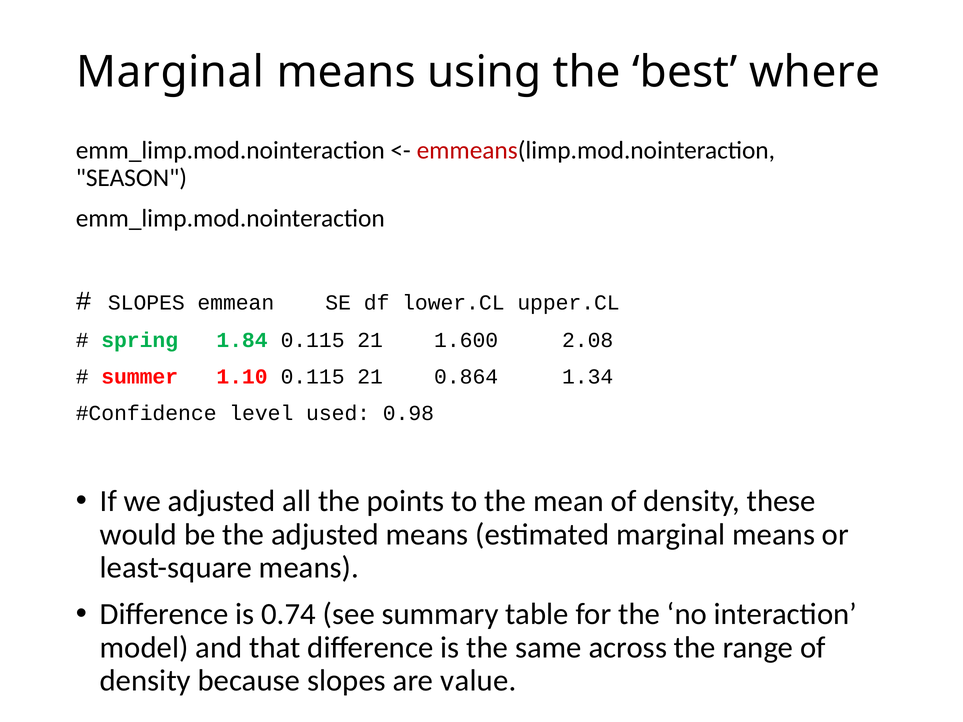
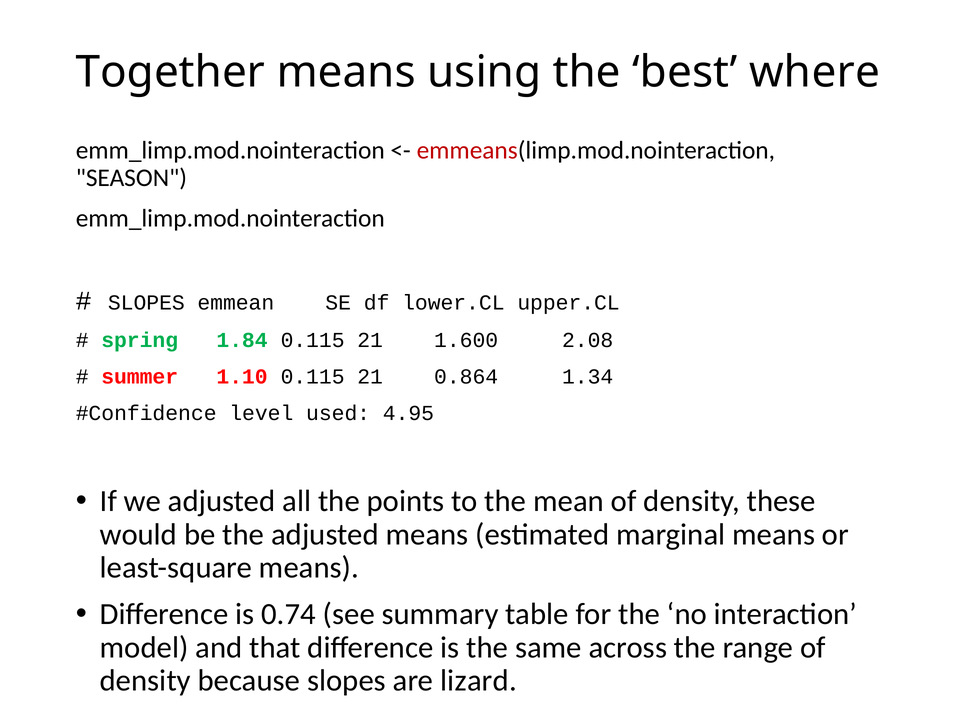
Marginal at (170, 72): Marginal -> Together
0.98: 0.98 -> 4.95
value: value -> lizard
